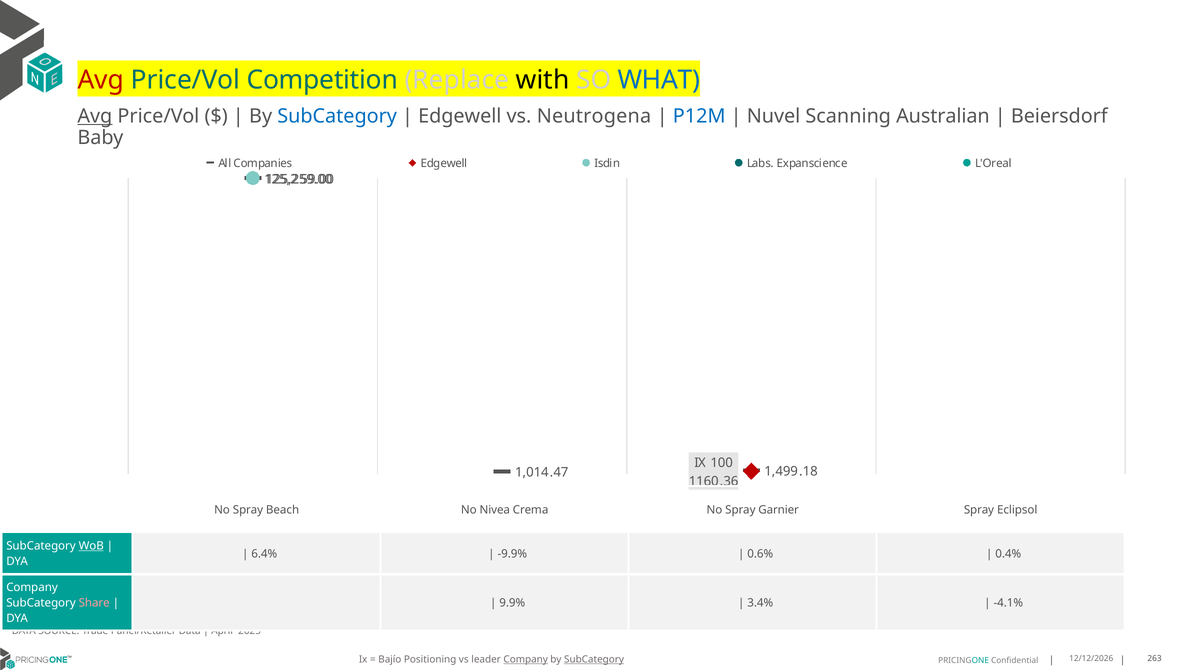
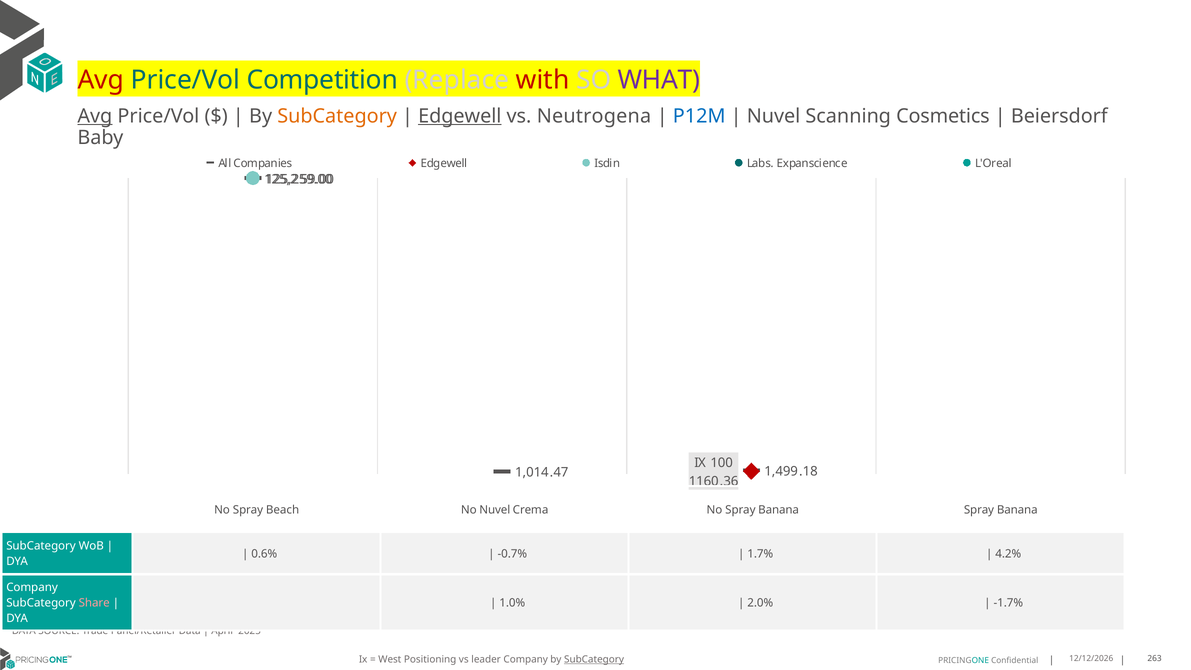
with colour: black -> red
WHAT colour: blue -> purple
SubCategory at (337, 116) colour: blue -> orange
Edgewell at (460, 116) underline: none -> present
Australian: Australian -> Cosmetics
No Nivea: Nivea -> Nuvel
No Spray Garnier: Garnier -> Banana
Eclipsol at (1017, 510): Eclipsol -> Banana
WoB underline: present -> none
6.4%: 6.4% -> 0.6%
-9.9%: -9.9% -> -0.7%
0.6%: 0.6% -> 1.7%
0.4%: 0.4% -> 4.2%
9.9%: 9.9% -> 1.0%
3.4%: 3.4% -> 2.0%
-4.1%: -4.1% -> -1.7%
Bajío: Bajío -> West
Company at (526, 659) underline: present -> none
